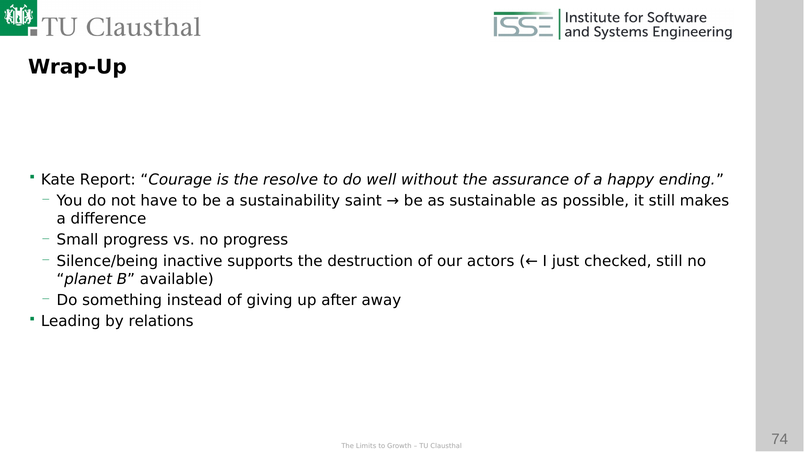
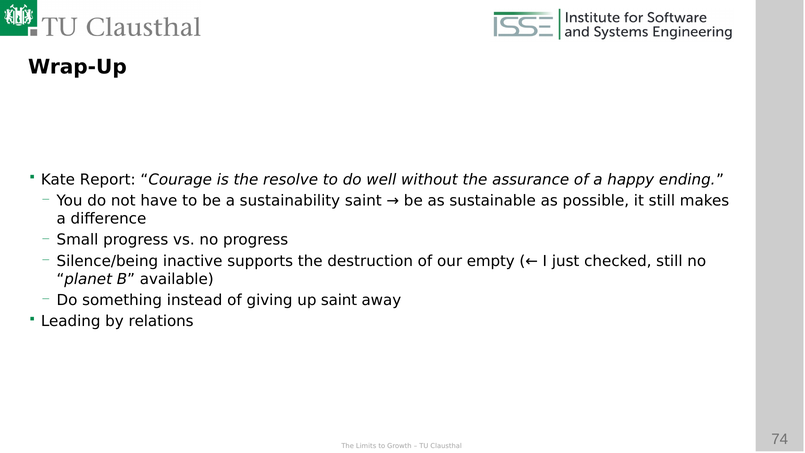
actors: actors -> empty
up after: after -> saint
